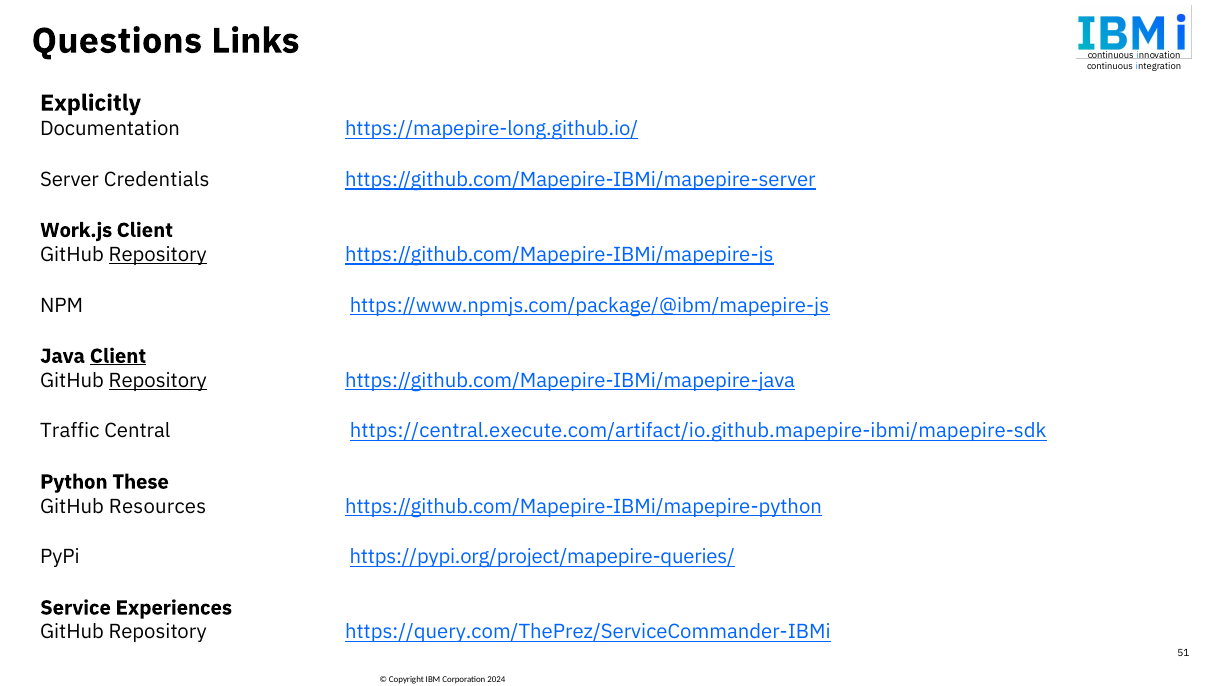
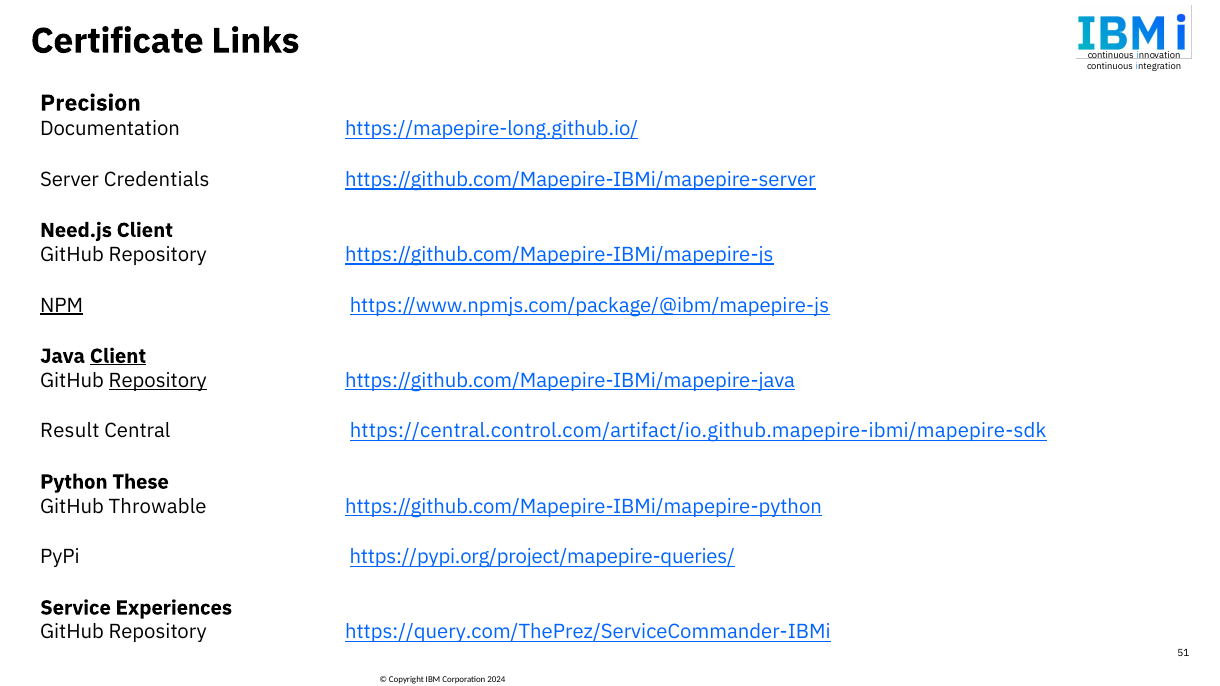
Questions: Questions -> Certificate
Explicitly: Explicitly -> Precision
Work.js: Work.js -> Need.js
Repository at (158, 255) underline: present -> none
NPM underline: none -> present
Traffic: Traffic -> Result
https://central.execute.com/artifact/io.github.mapepire-ibmi/mapepire-sdk: https://central.execute.com/artifact/io.github.mapepire-ibmi/mapepire-sdk -> https://central.control.com/artifact/io.github.mapepire-ibmi/mapepire-sdk
Resources: Resources -> Throwable
